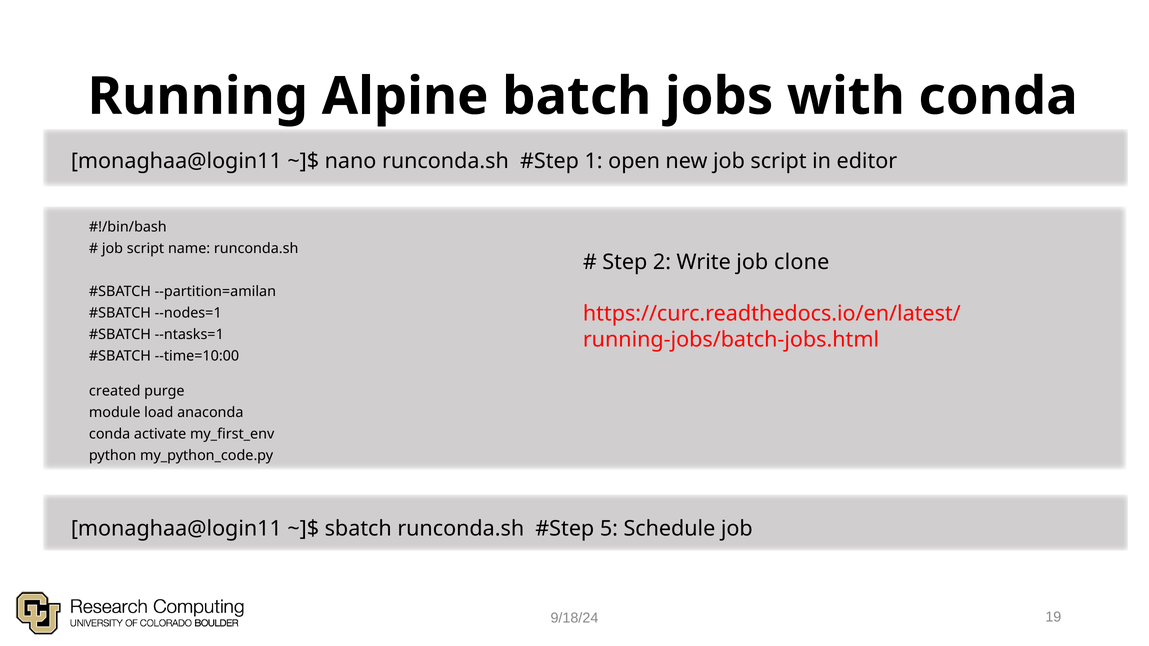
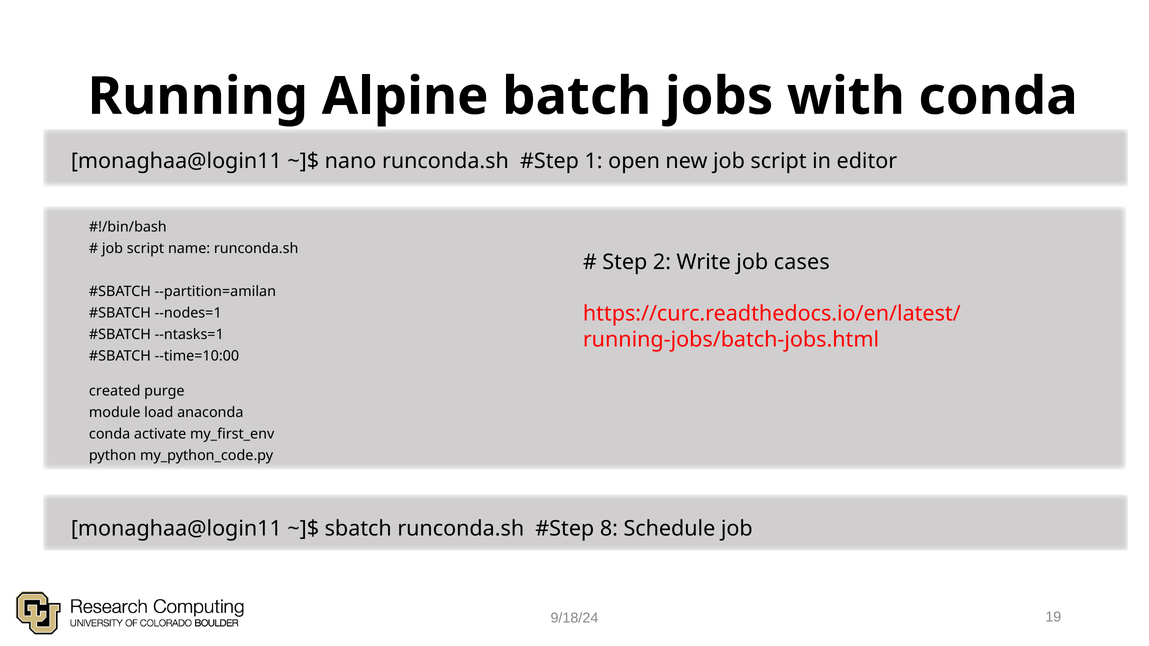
clone: clone -> cases
5: 5 -> 8
